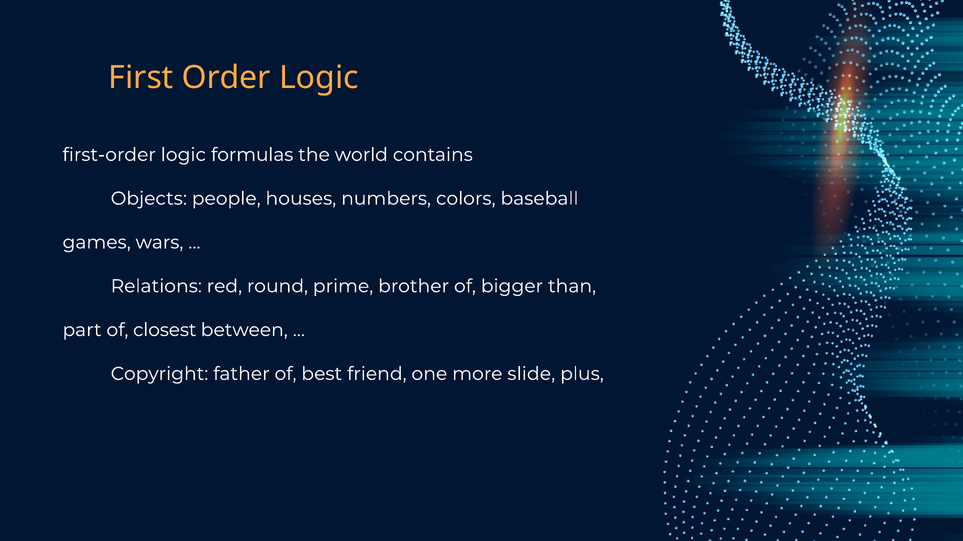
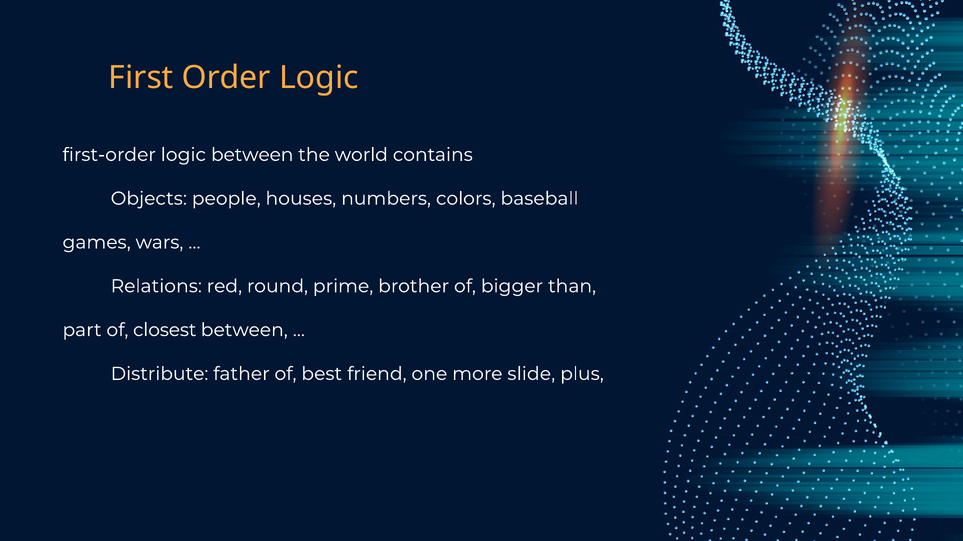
logic formulas: formulas -> between
Copyright: Copyright -> Distribute
